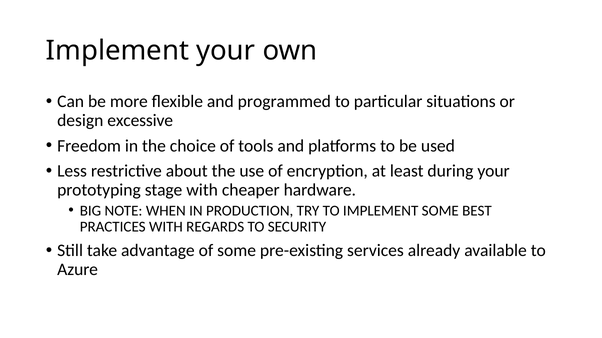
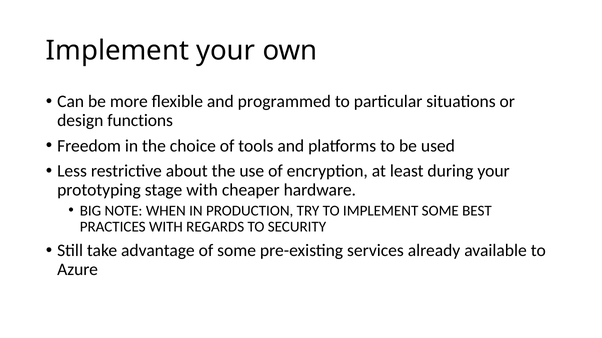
excessive: excessive -> functions
